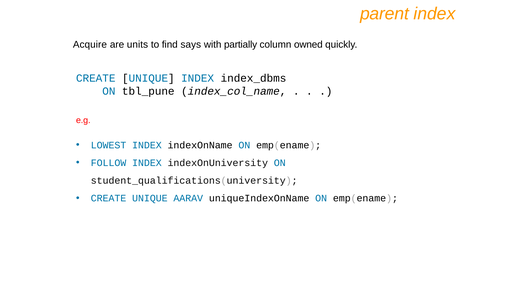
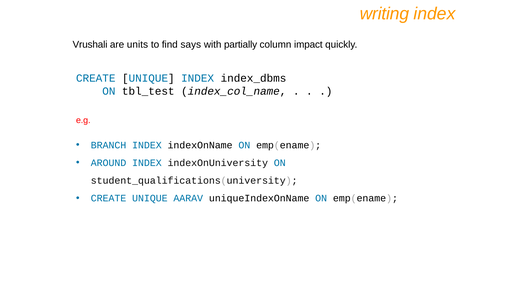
parent: parent -> writing
Acquire: Acquire -> Vrushali
owned: owned -> impact
tbl_pune: tbl_pune -> tbl_test
LOWEST: LOWEST -> BRANCH
FOLLOW: FOLLOW -> AROUND
